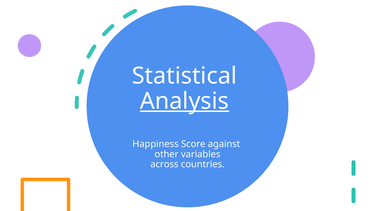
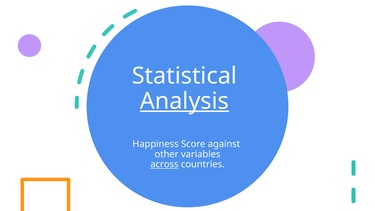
across underline: none -> present
